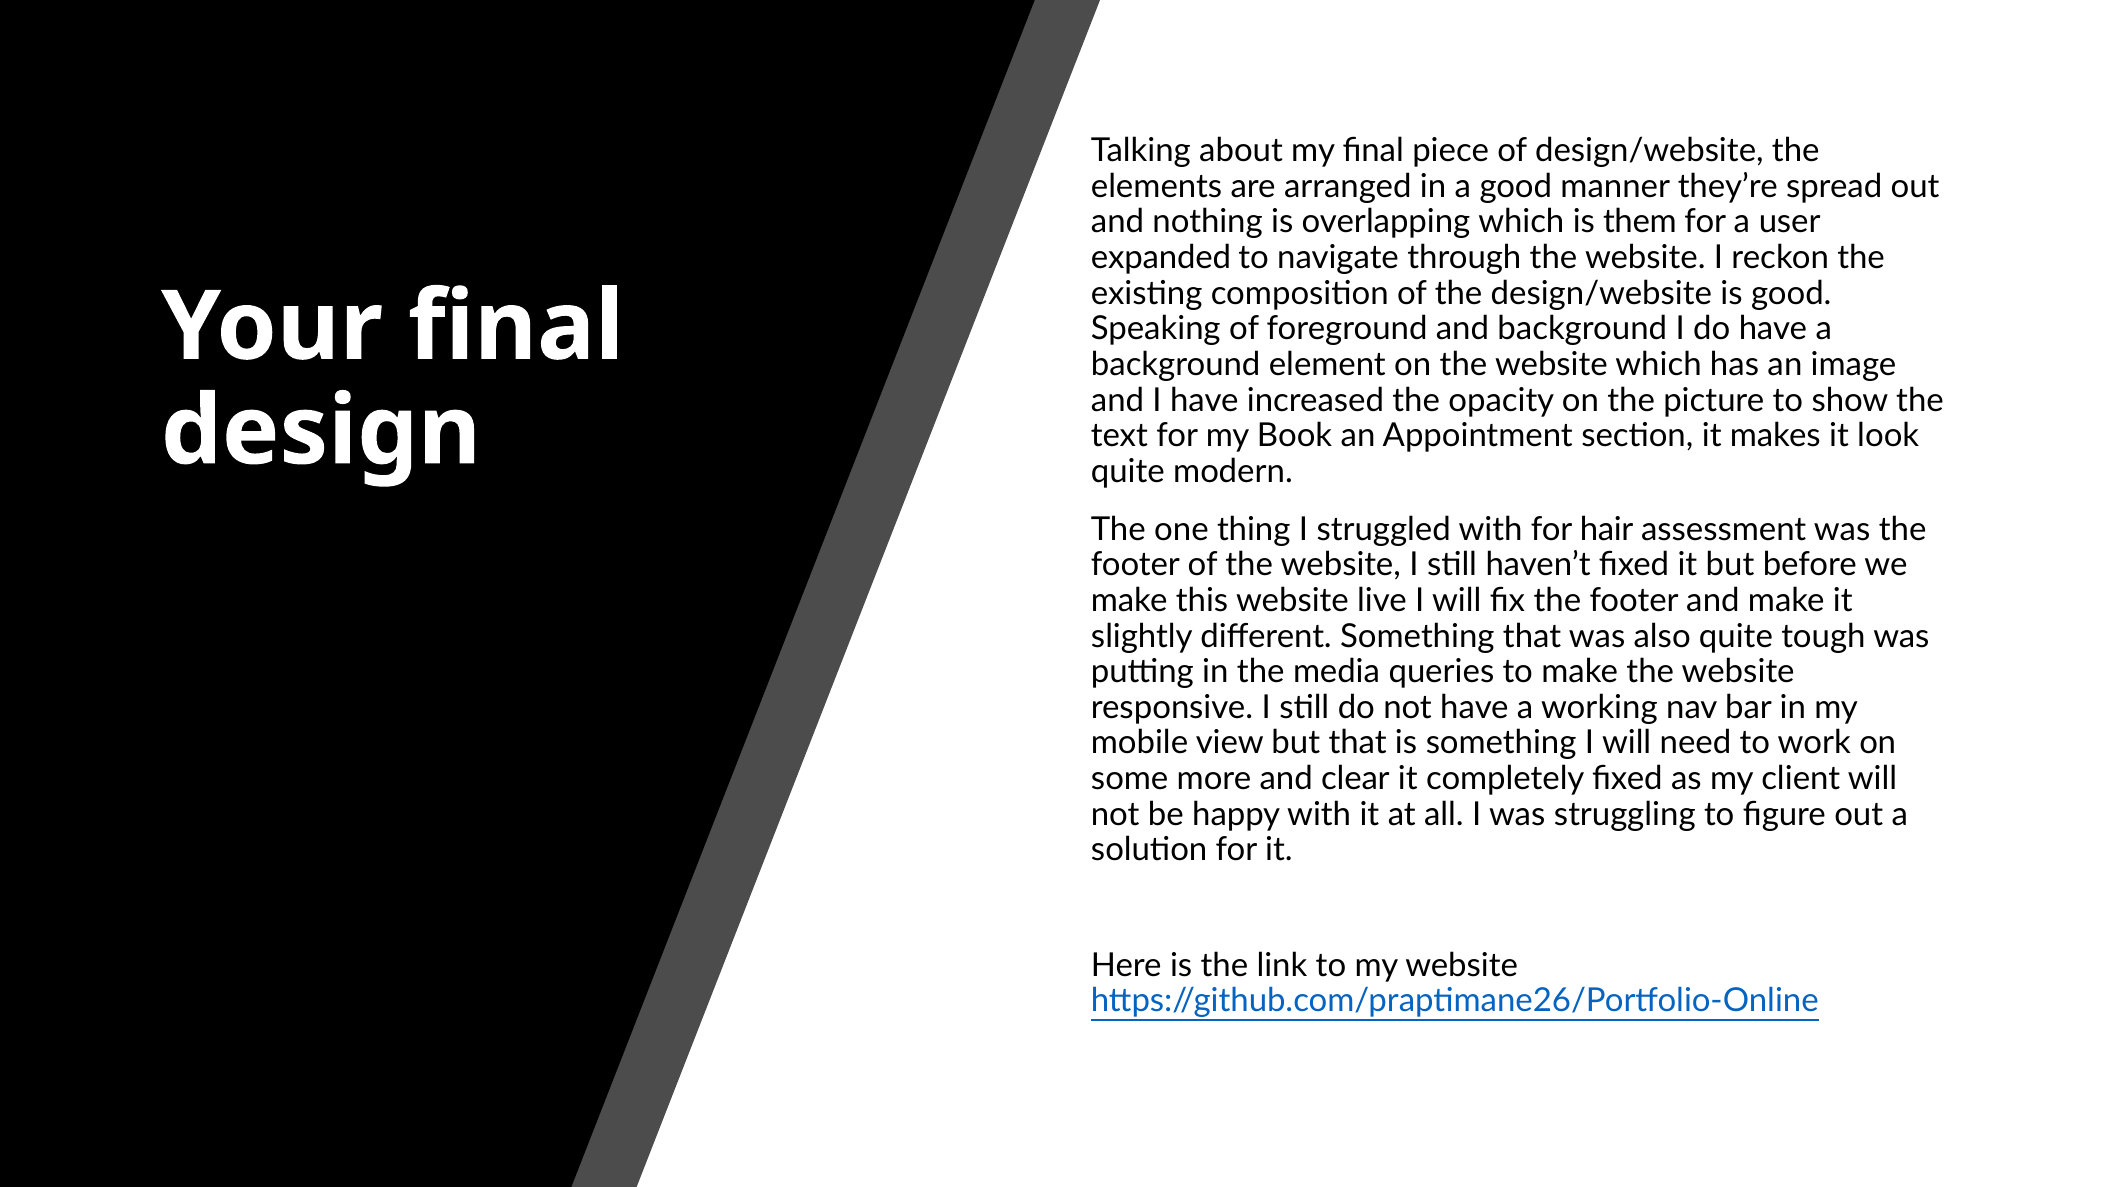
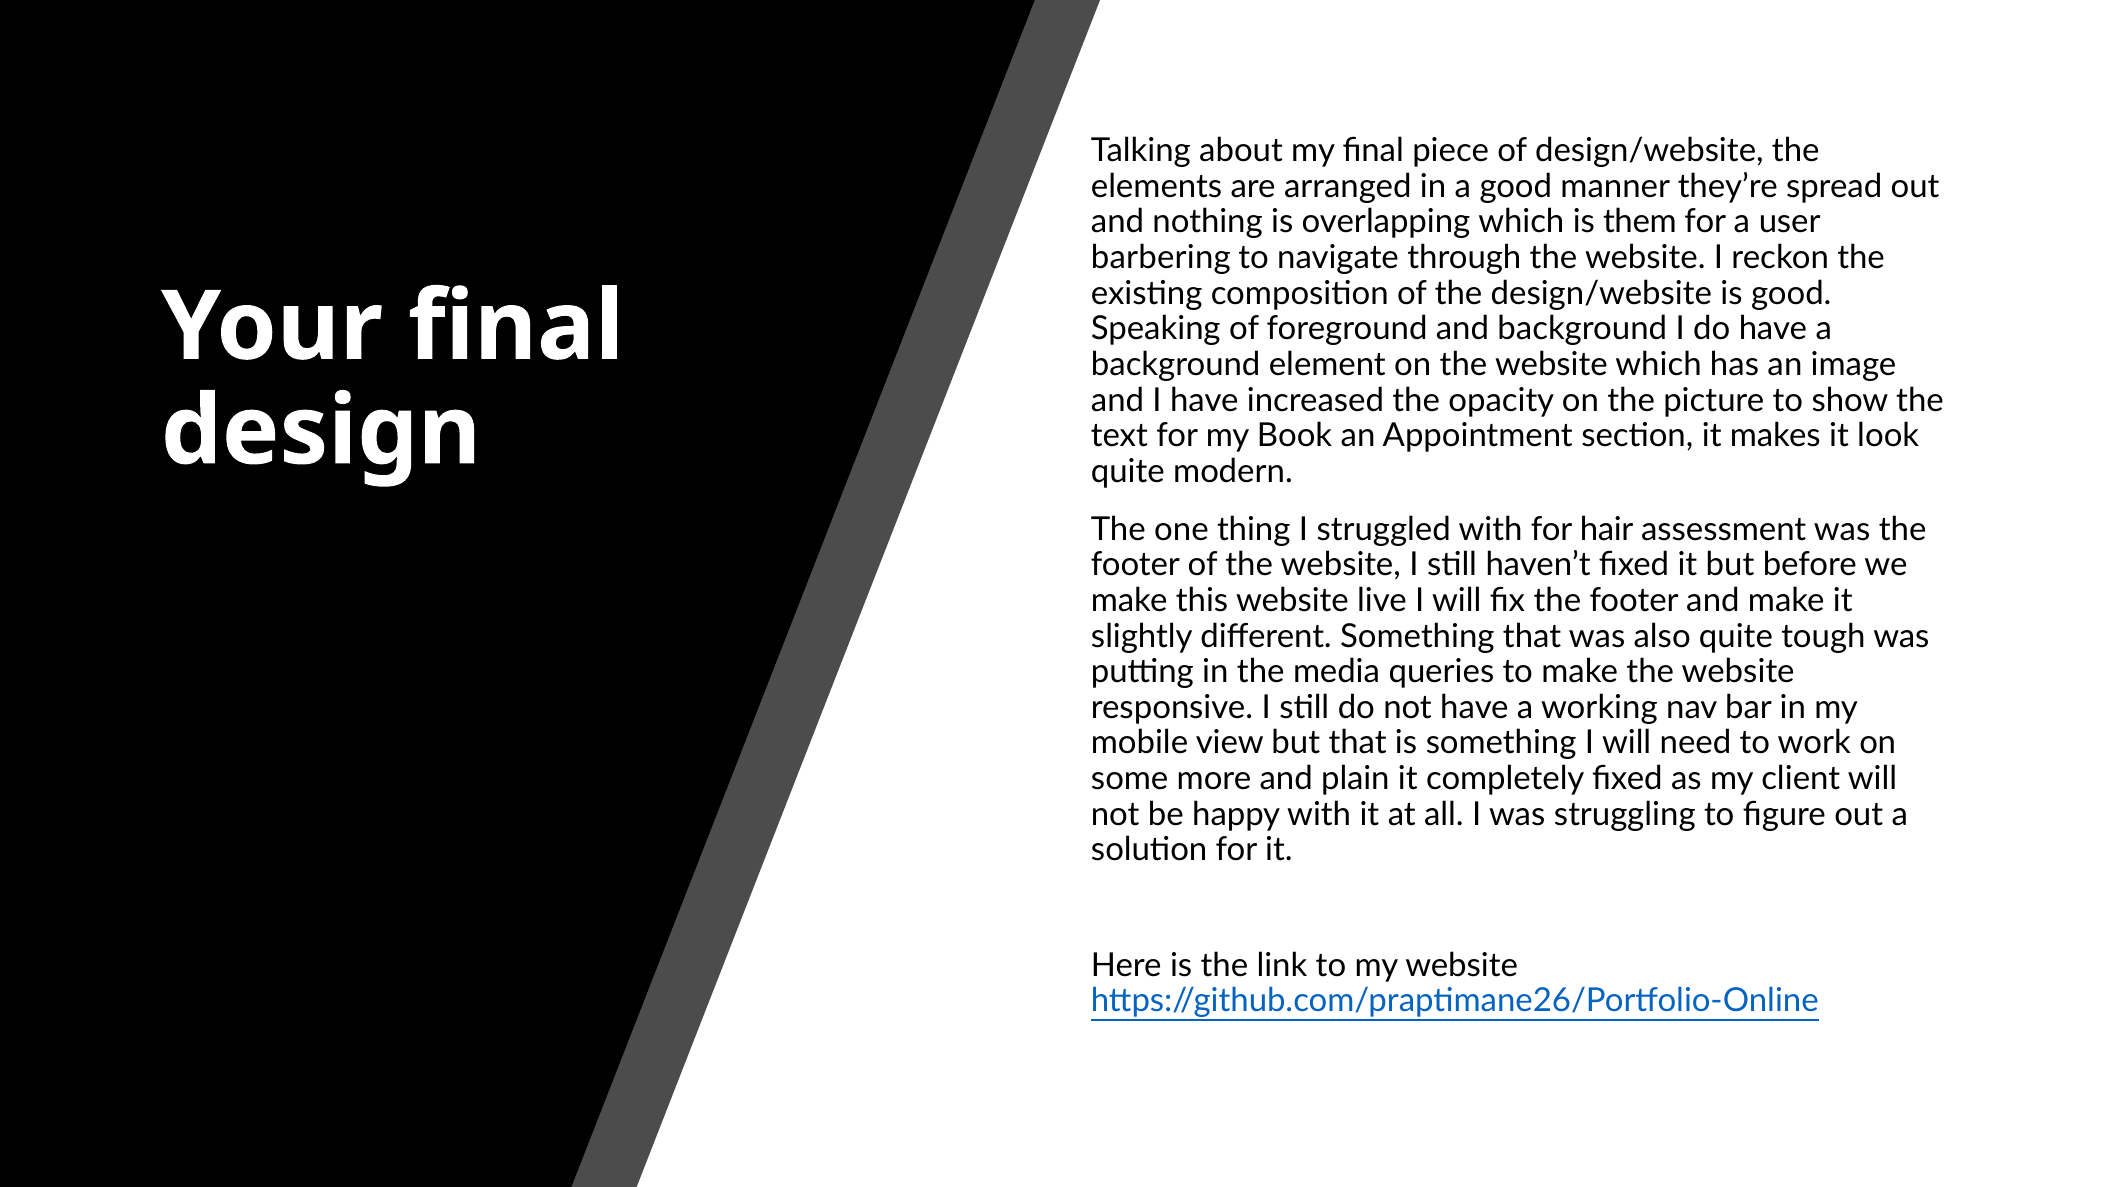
expanded: expanded -> barbering
clear: clear -> plain
